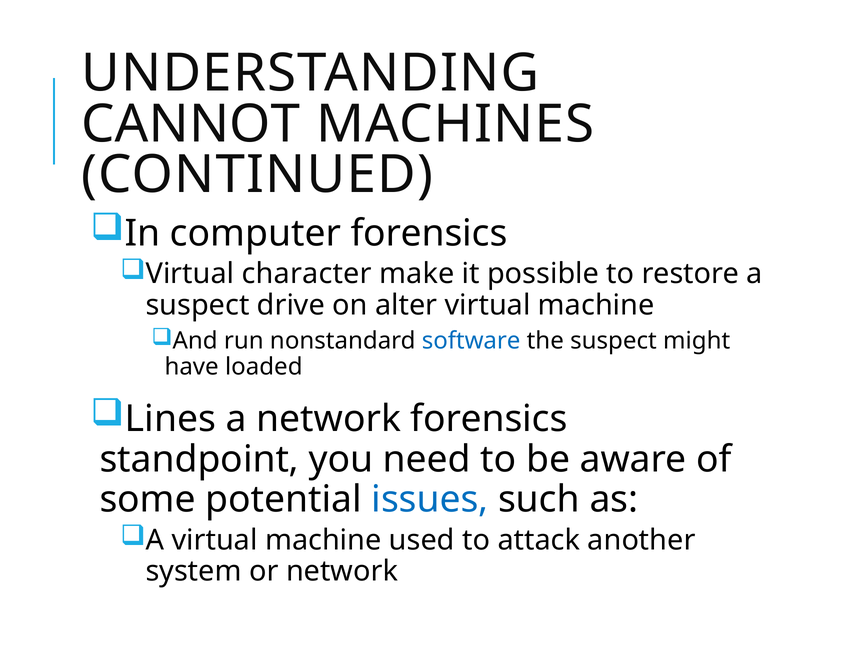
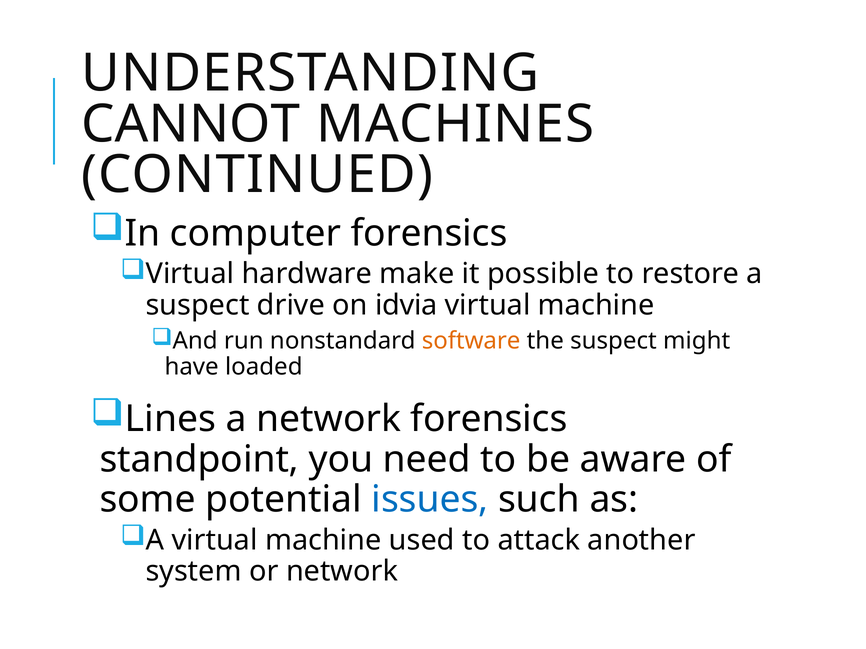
character: character -> hardware
alter: alter -> idvia
software colour: blue -> orange
